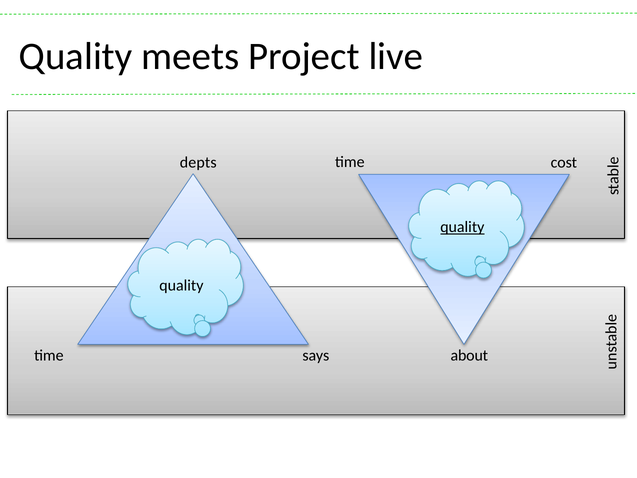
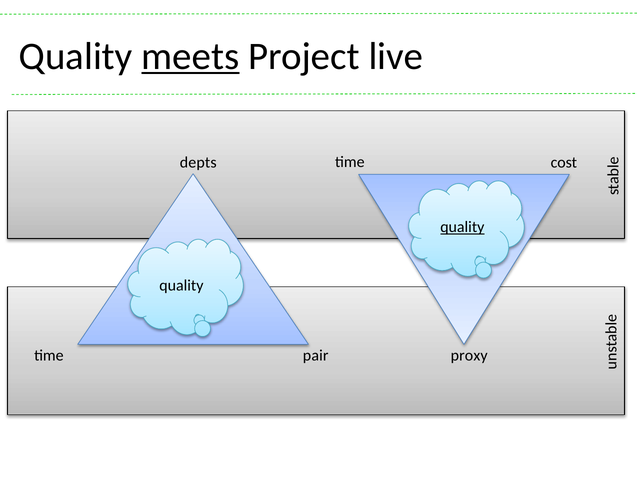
meets underline: none -> present
says: says -> pair
about: about -> proxy
